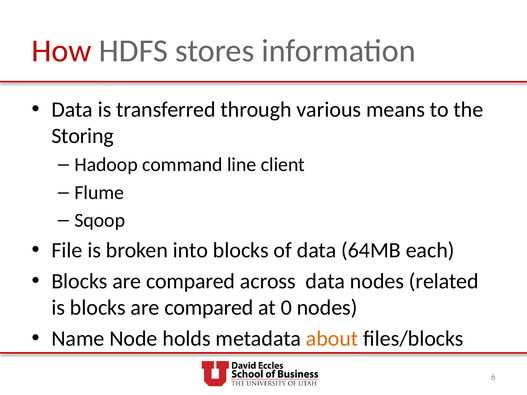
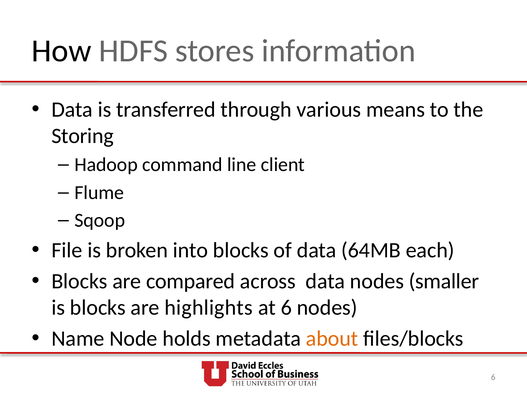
How colour: red -> black
related: related -> smaller
is blocks are compared: compared -> highlights
at 0: 0 -> 6
